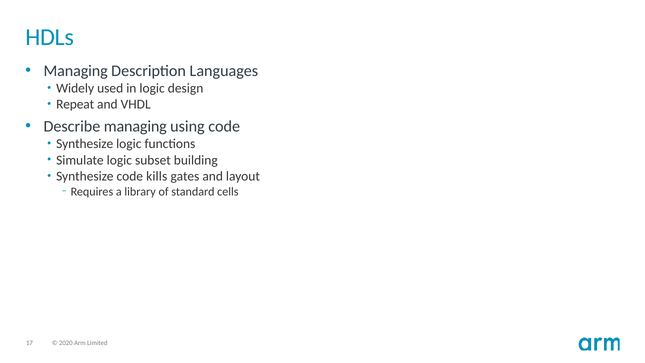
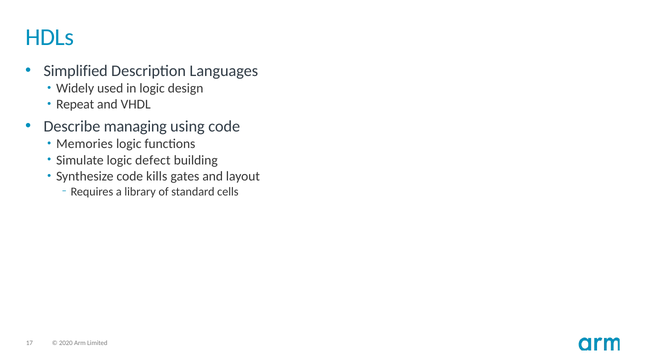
Managing at (76, 71): Managing -> Simplified
Synthesize at (85, 144): Synthesize -> Memories
subset: subset -> defect
